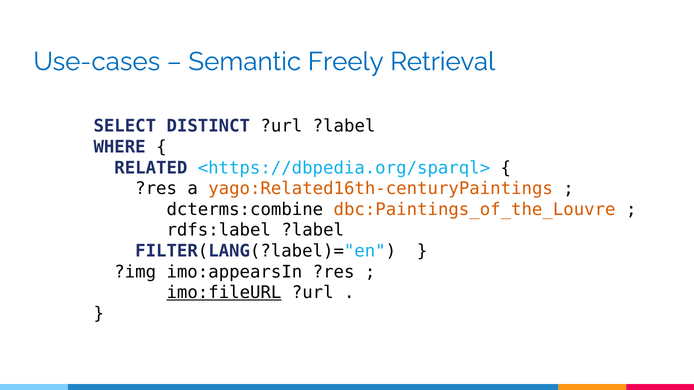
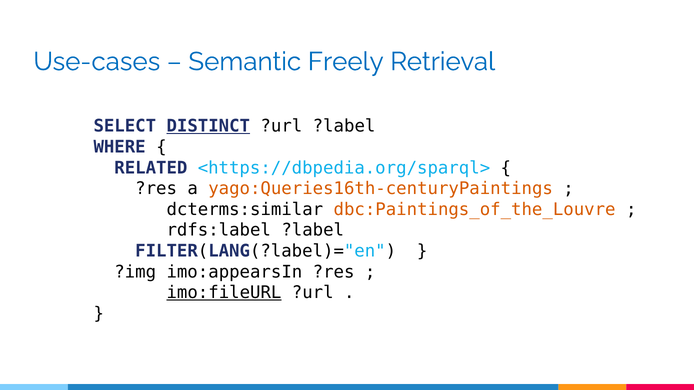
DISTINCT underline: none -> present
yago:Related16th-centuryPaintings: yago:Related16th-centuryPaintings -> yago:Queries16th-centuryPaintings
dcterms:combine: dcterms:combine -> dcterms:similar
